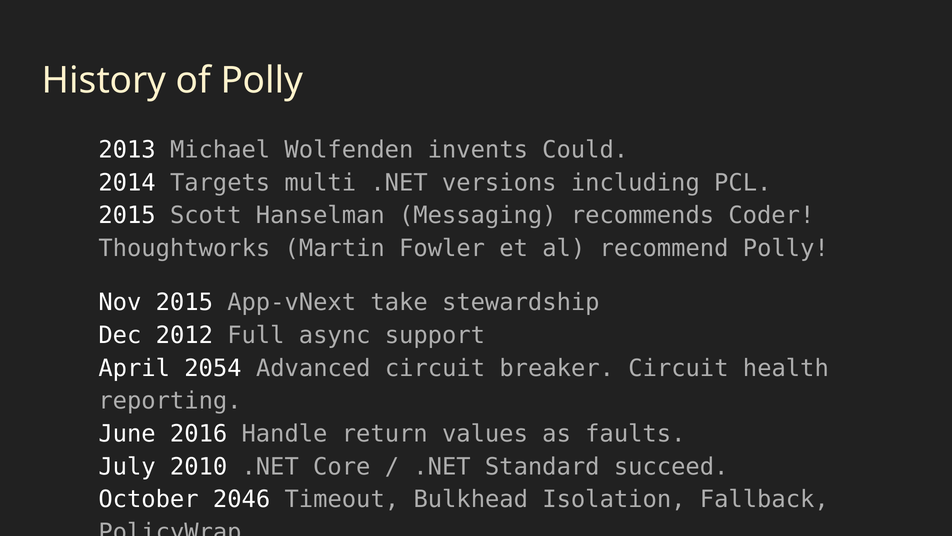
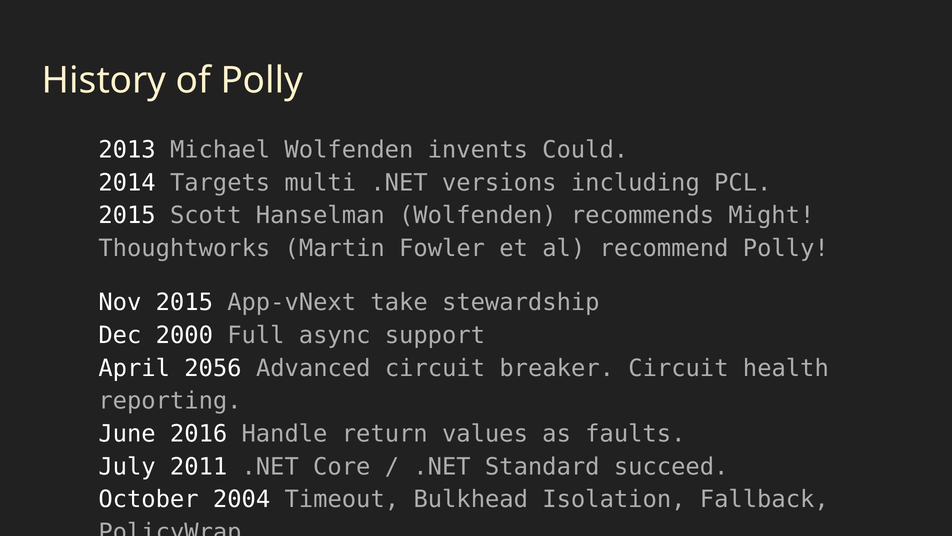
Hanselman Messaging: Messaging -> Wolfenden
Coder: Coder -> Might
2012: 2012 -> 2000
2054: 2054 -> 2056
2010: 2010 -> 2011
2046: 2046 -> 2004
